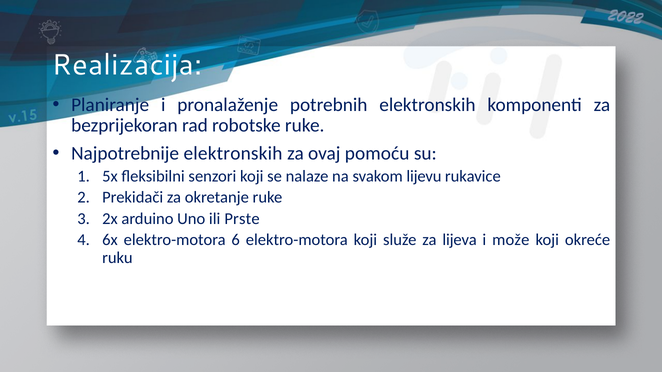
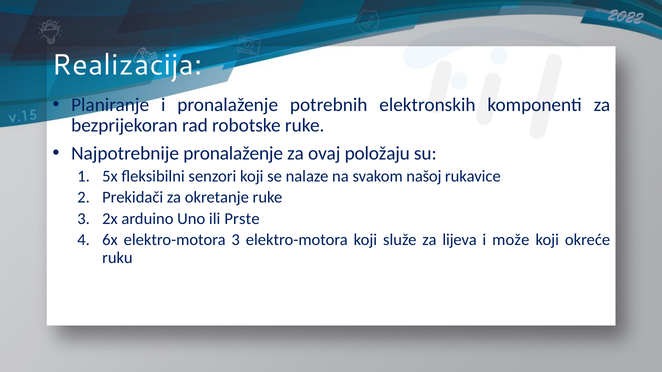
Najpotrebnije elektronskih: elektronskih -> pronalaženje
pomoću: pomoću -> položaju
lijevu: lijevu -> našoj
elektro-motora 6: 6 -> 3
